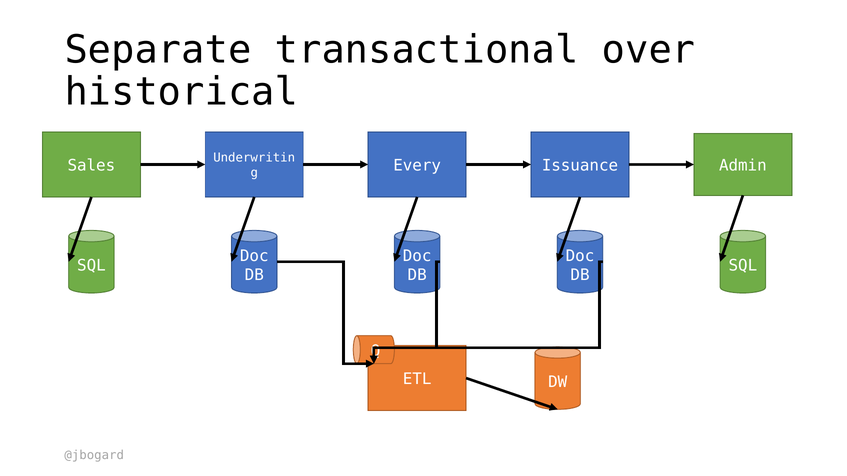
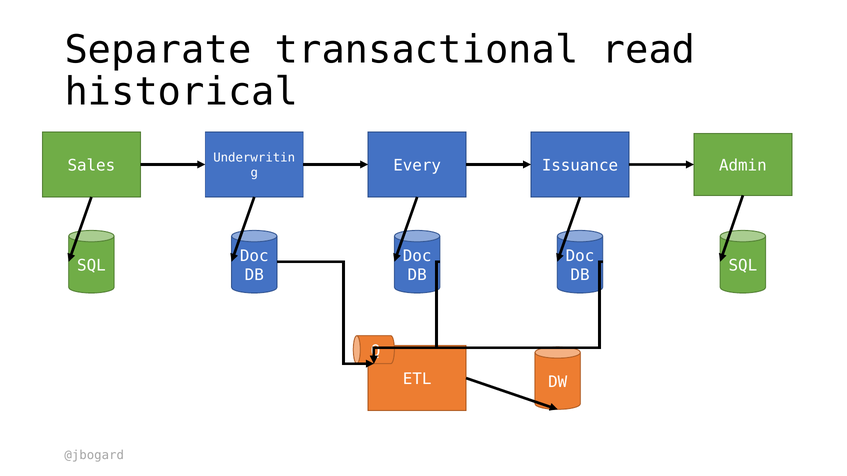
over: over -> read
